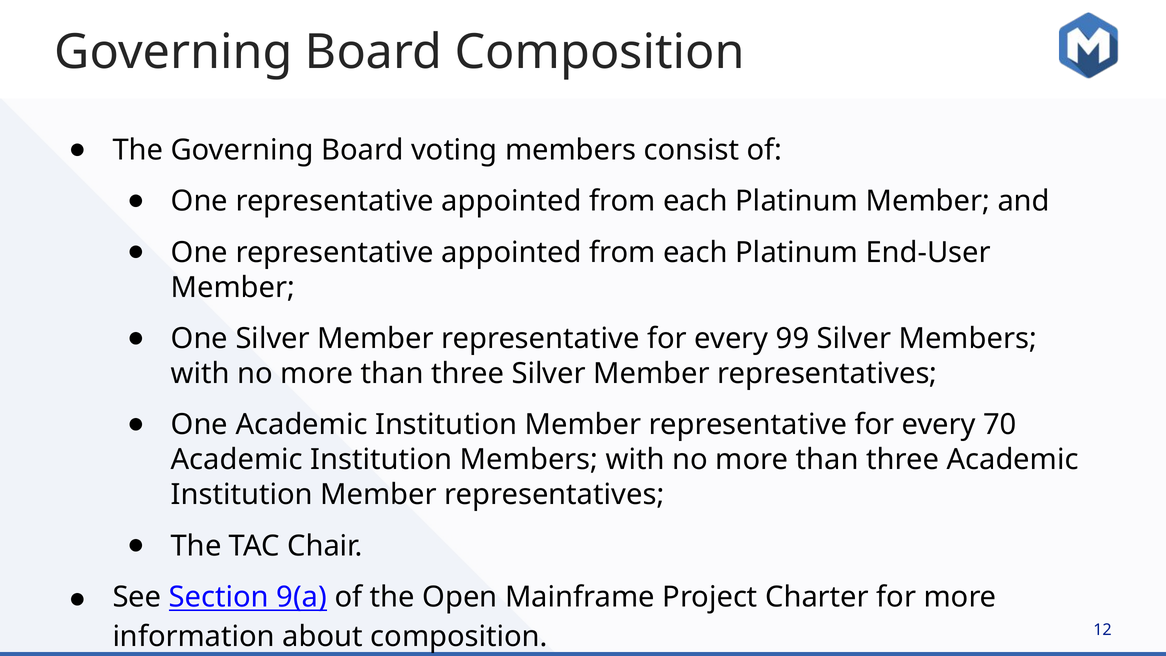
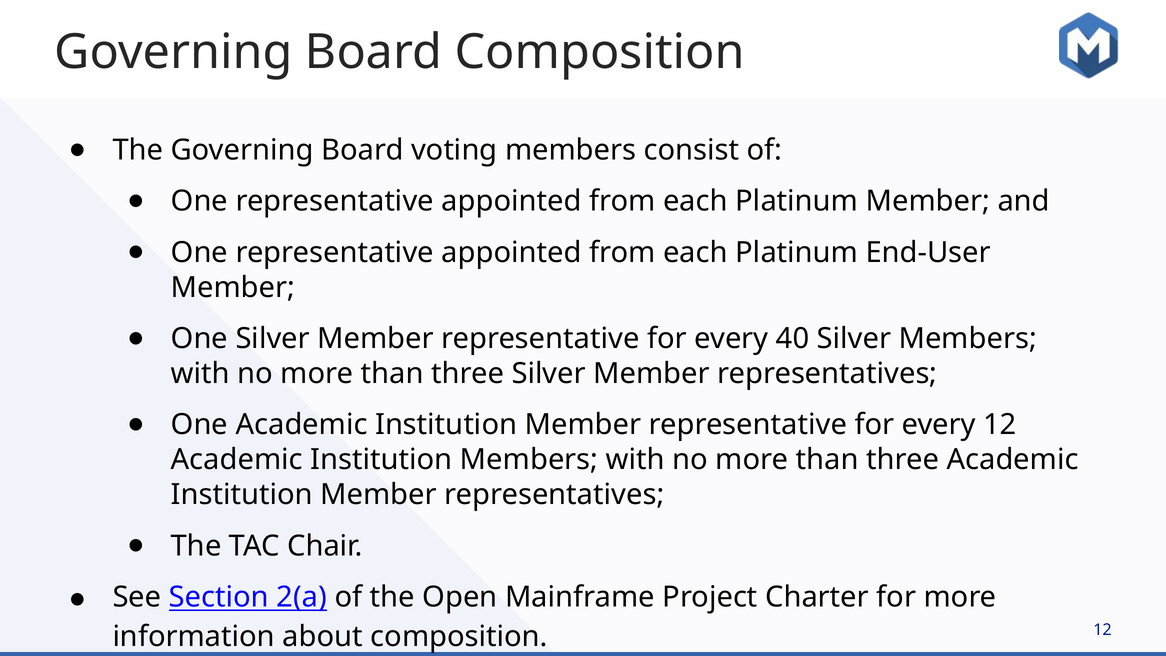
99: 99 -> 40
every 70: 70 -> 12
9(a: 9(a -> 2(a
